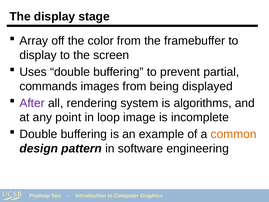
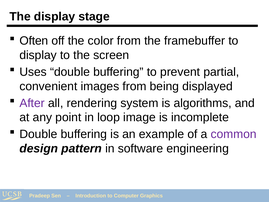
Array: Array -> Often
commands: commands -> convenient
common colour: orange -> purple
